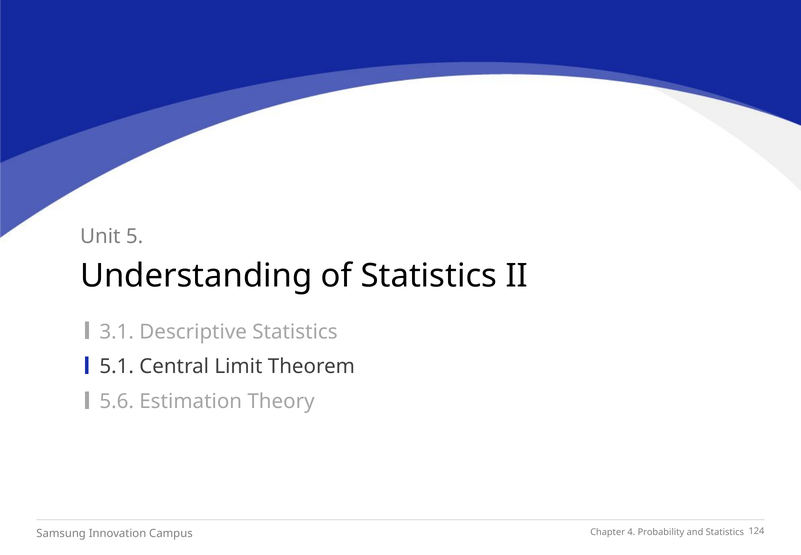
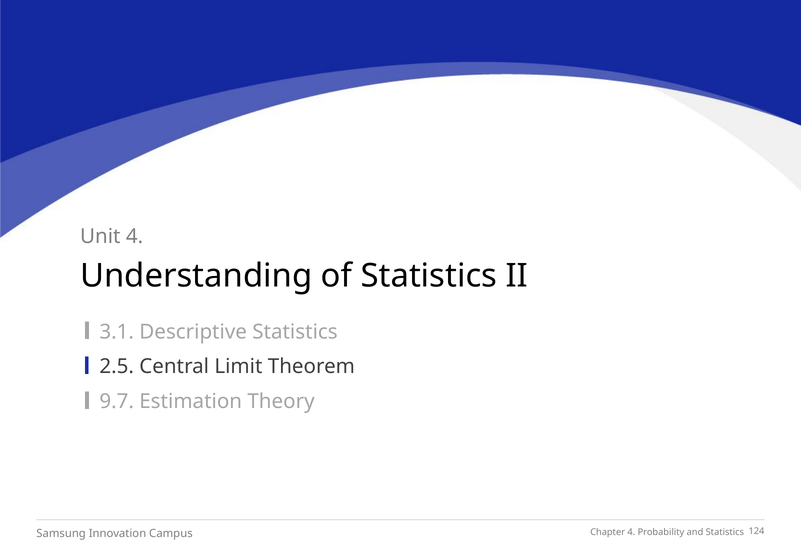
Unit 5: 5 -> 4
5.1: 5.1 -> 2.5
5.6: 5.6 -> 9.7
